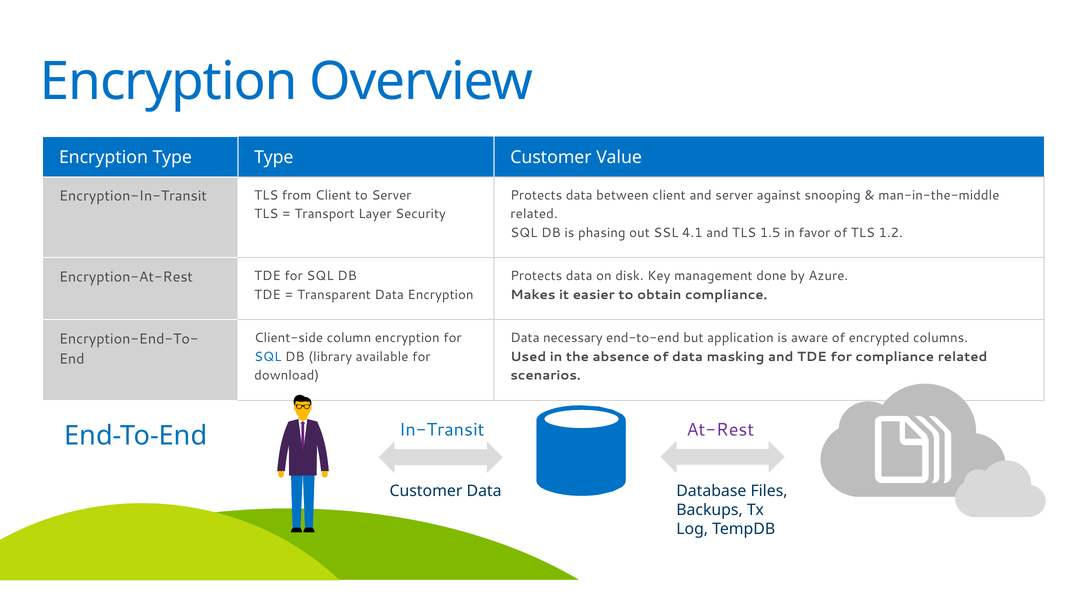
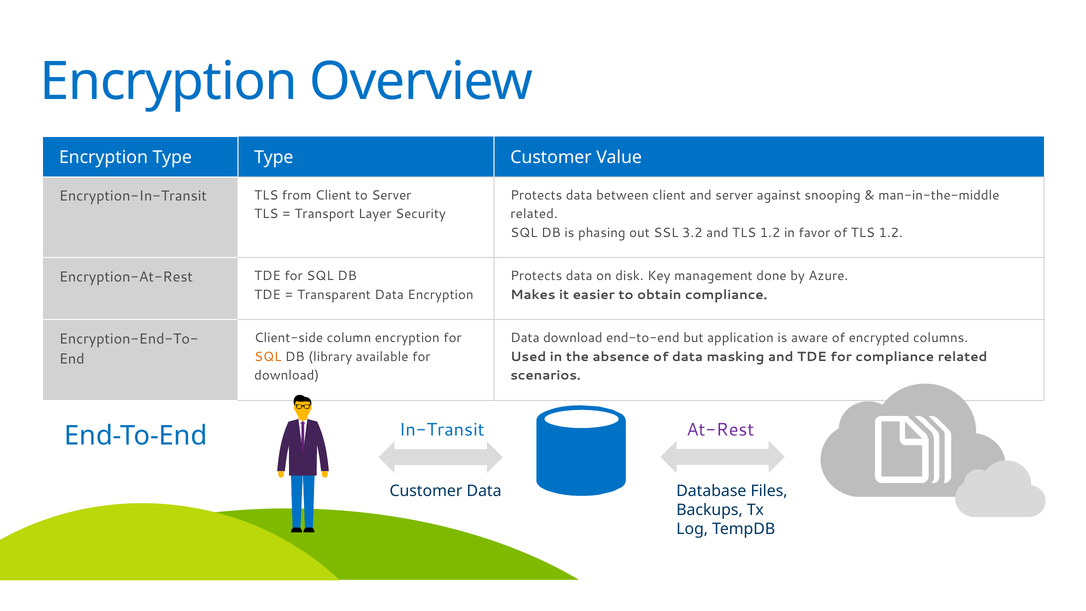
4.1: 4.1 -> 3.2
and TLS 1.5: 1.5 -> 1.2
Data necessary: necessary -> download
SQL at (268, 357) colour: blue -> orange
